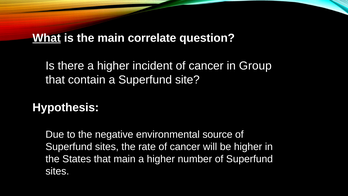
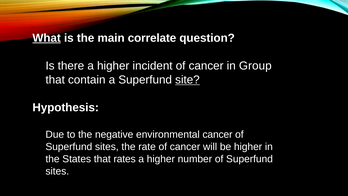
site underline: none -> present
environmental source: source -> cancer
that main: main -> rates
